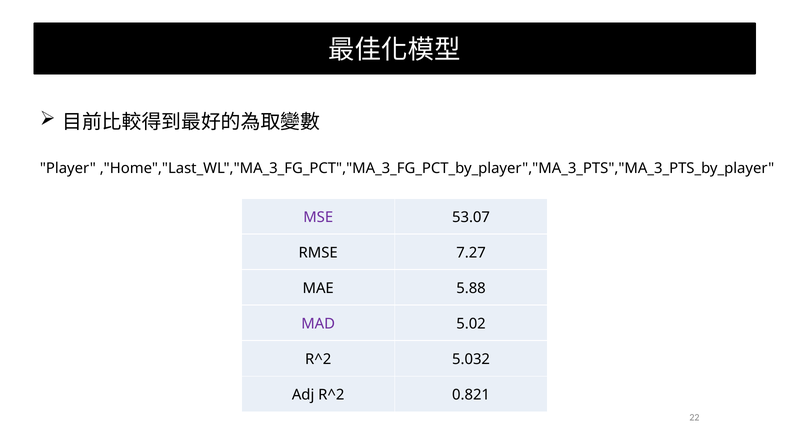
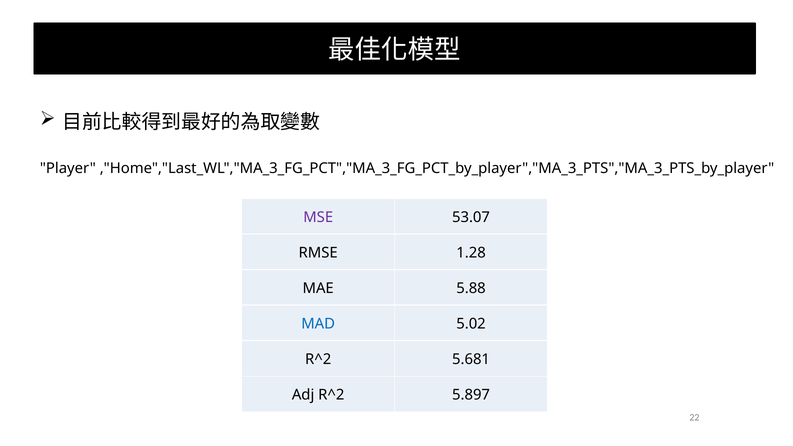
7.27: 7.27 -> 1.28
MAD colour: purple -> blue
5.032: 5.032 -> 5.681
0.821: 0.821 -> 5.897
